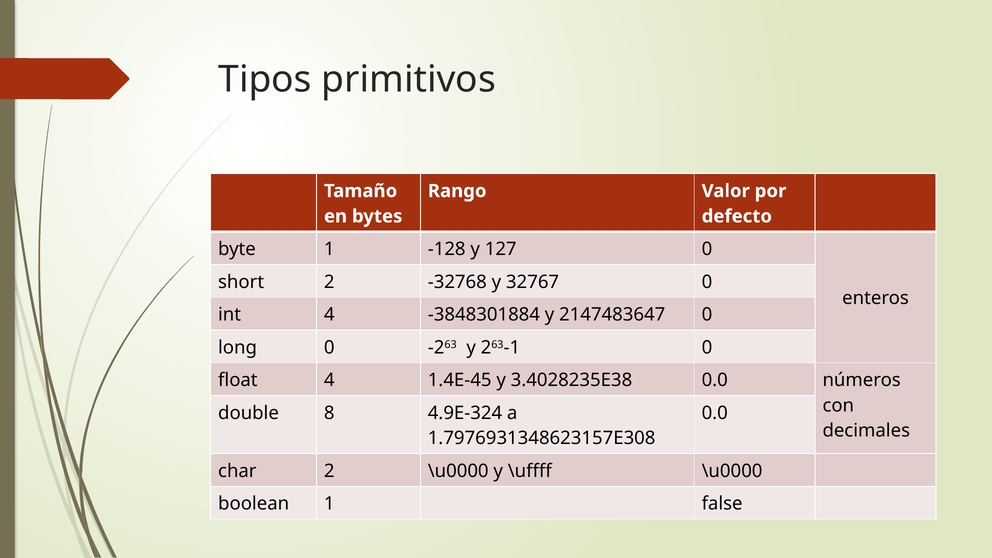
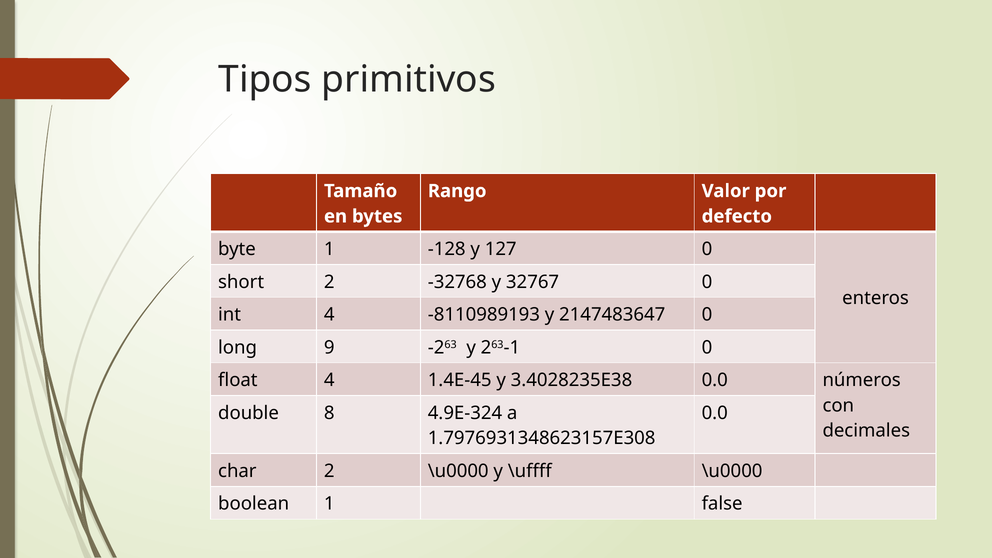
-3848301884: -3848301884 -> -8110989193
long 0: 0 -> 9
